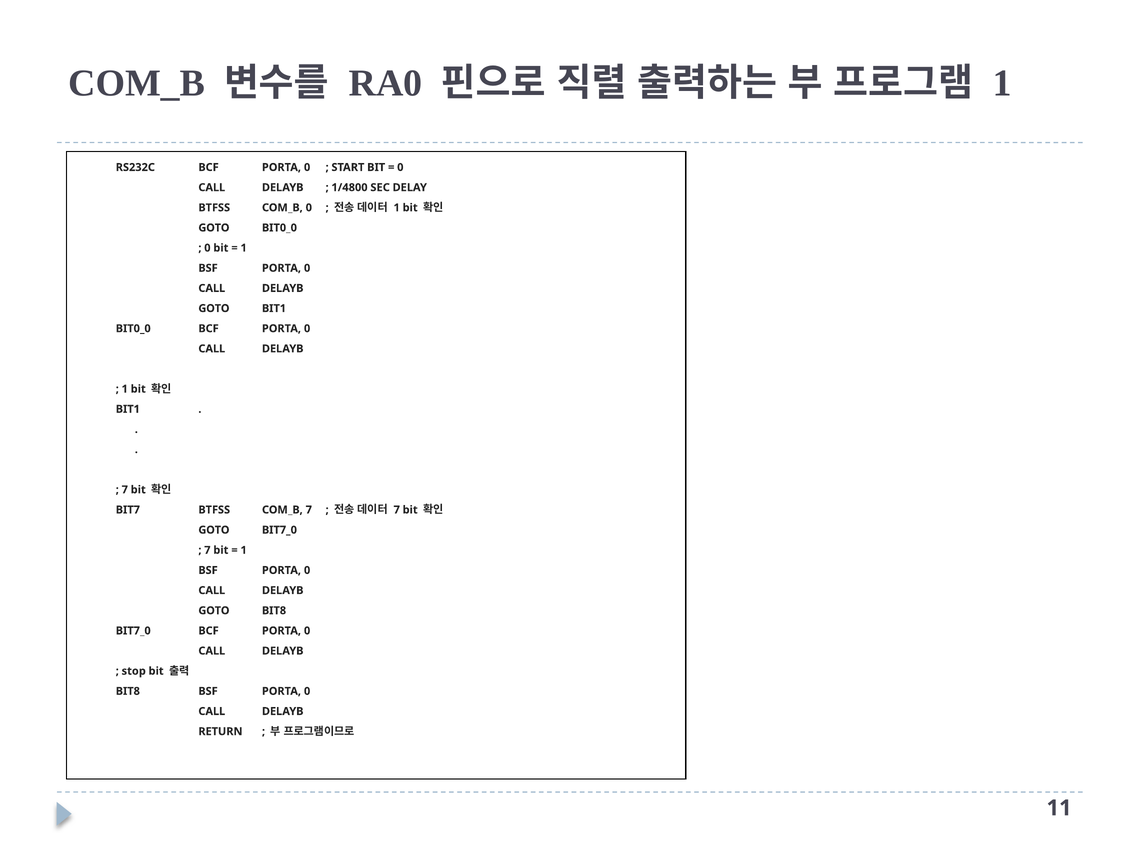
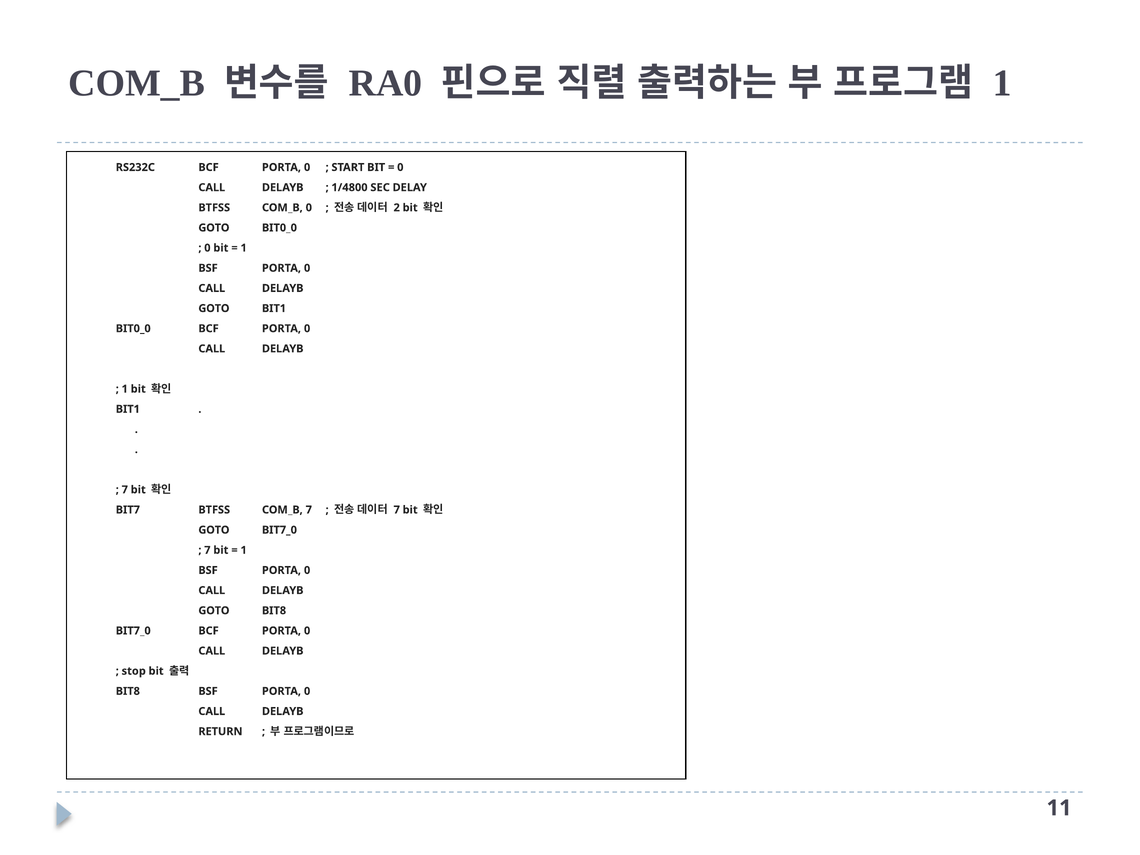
1 at (397, 208): 1 -> 2
